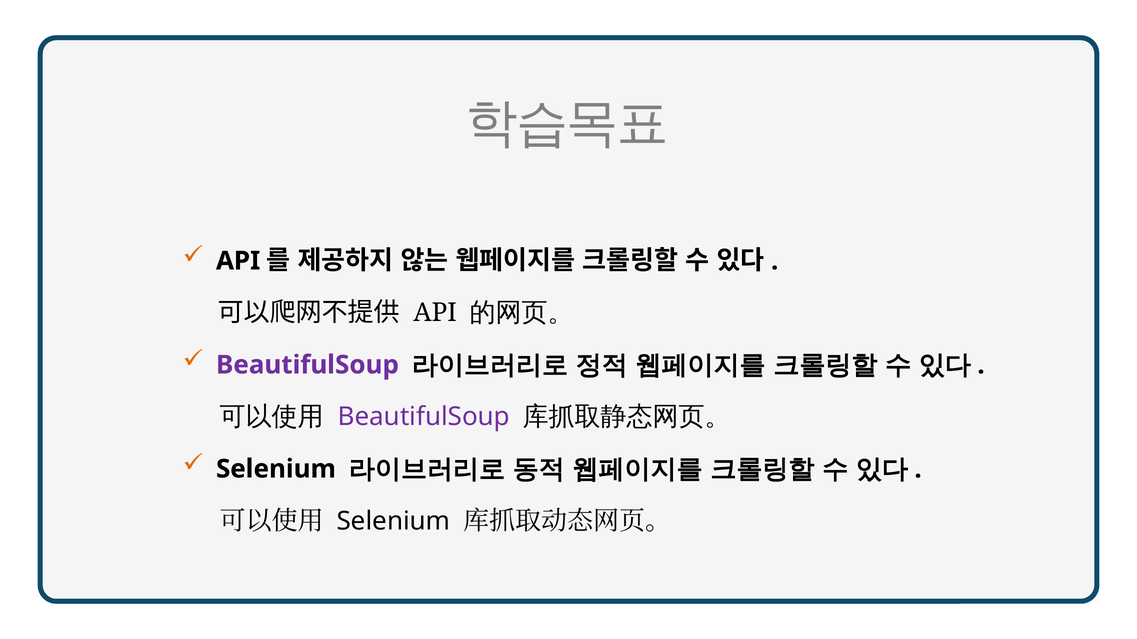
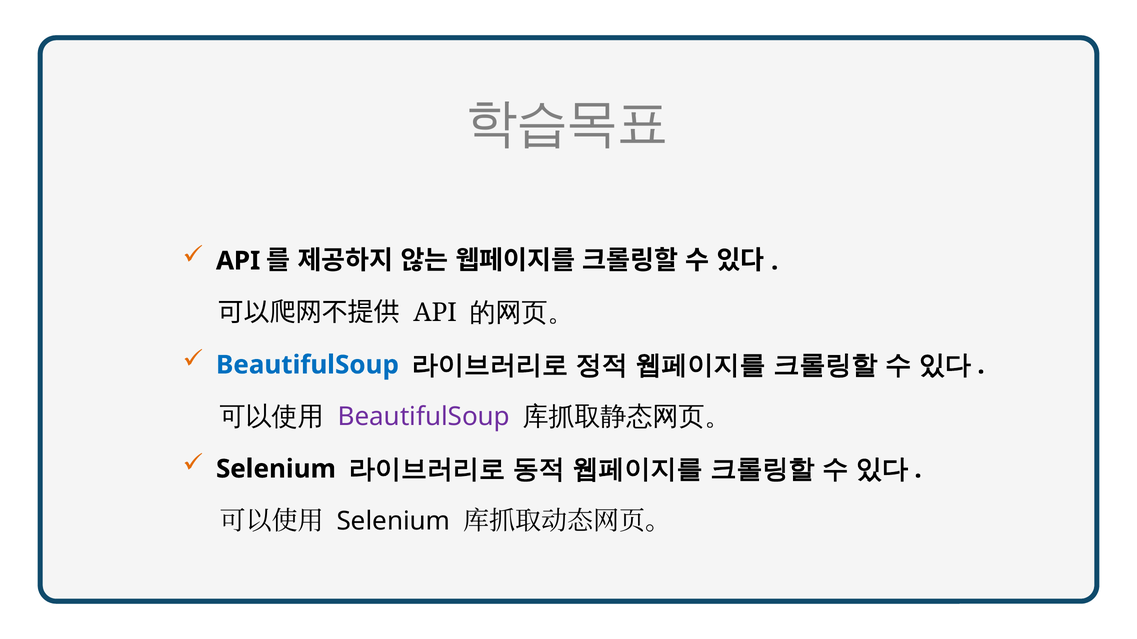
BeautifulSoup at (307, 365) colour: purple -> blue
